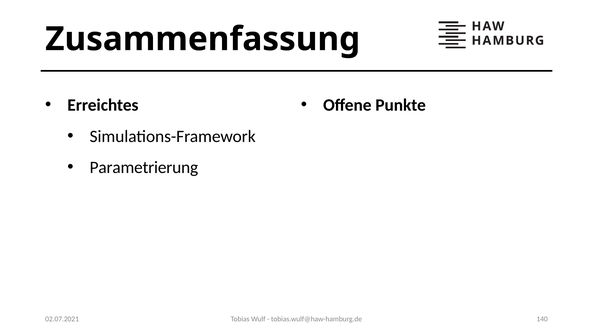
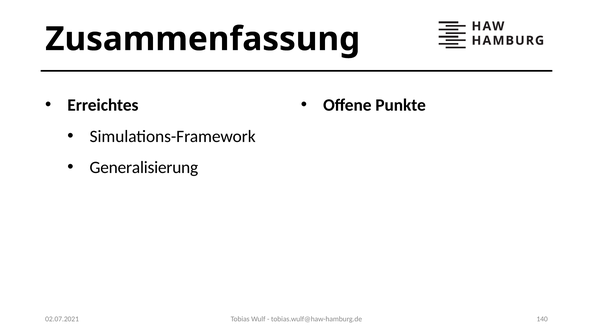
Parametrierung: Parametrierung -> Generalisierung
